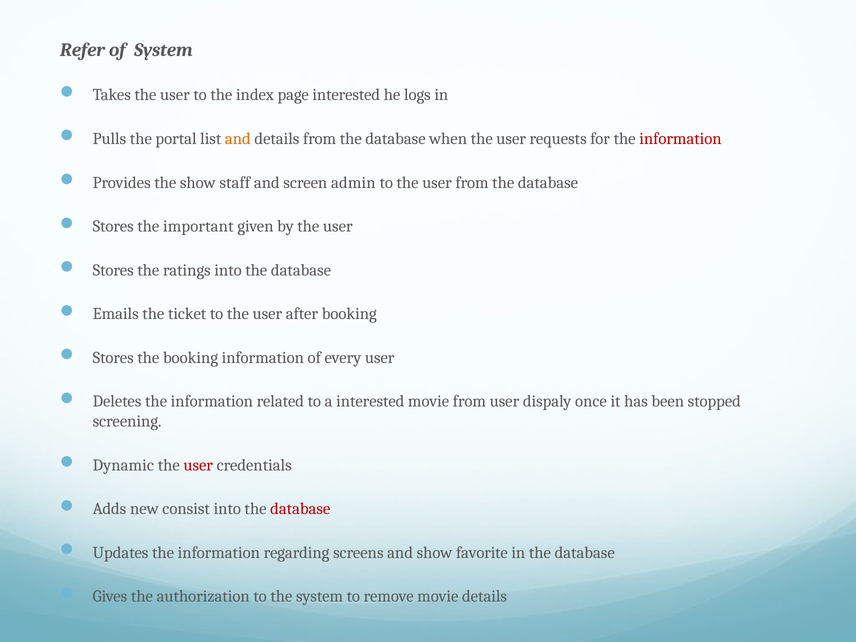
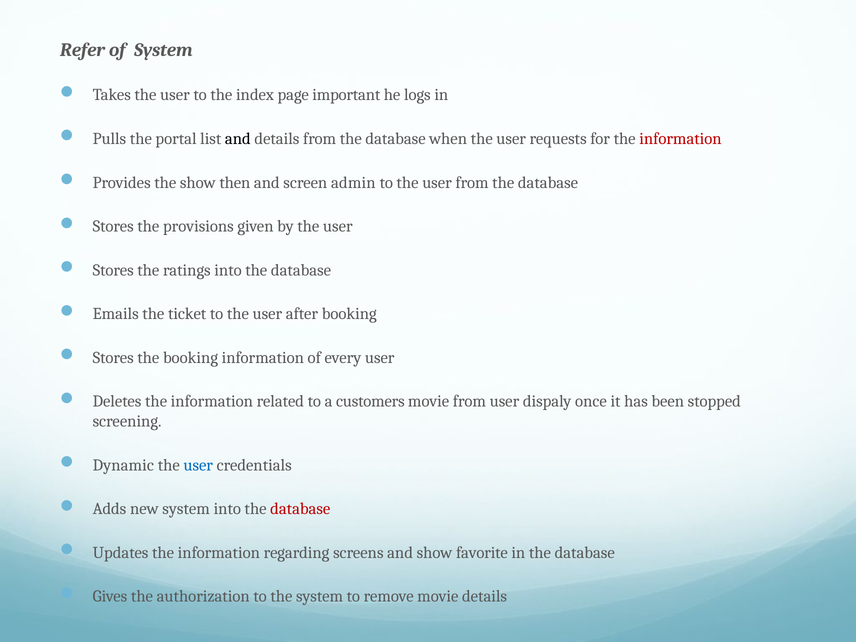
page interested: interested -> important
and at (238, 139) colour: orange -> black
staff: staff -> then
important: important -> provisions
a interested: interested -> customers
user at (198, 465) colour: red -> blue
new consist: consist -> system
